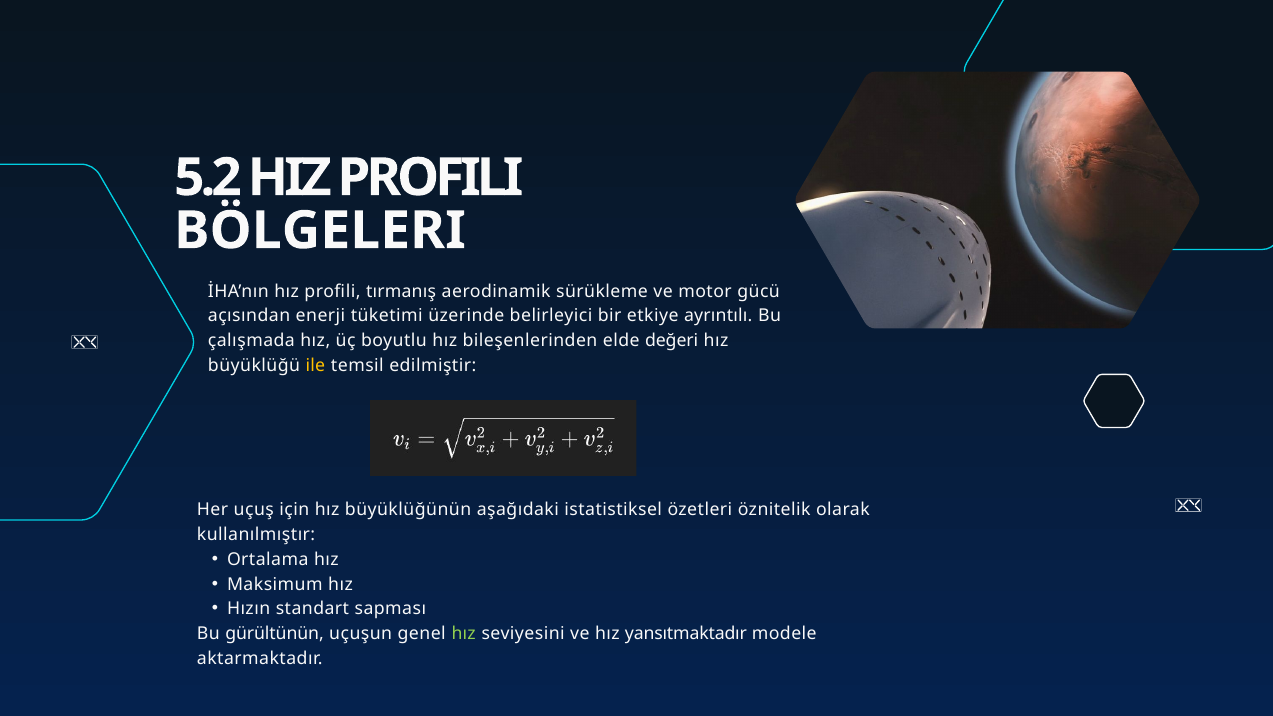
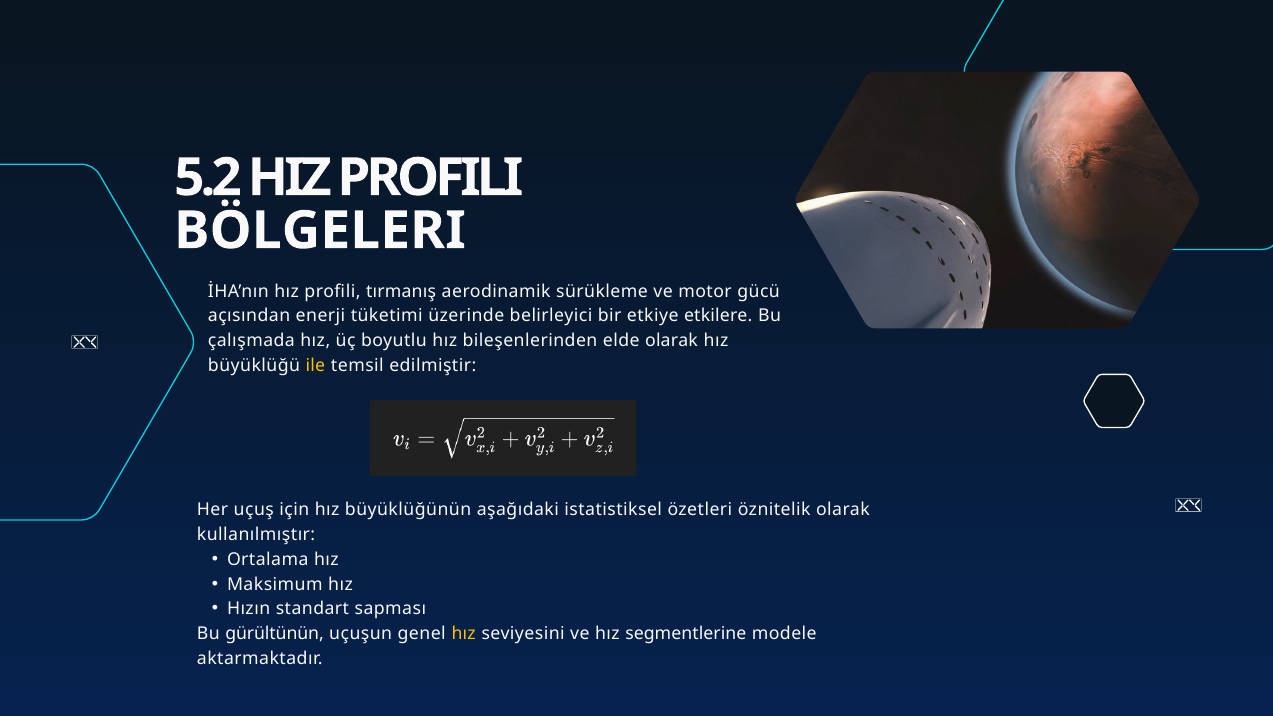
ayrıntılı: ayrıntılı -> etkilere
elde değeri: değeri -> olarak
hız at (464, 634) colour: light green -> yellow
yansıtmaktadır: yansıtmaktadır -> segmentlerine
